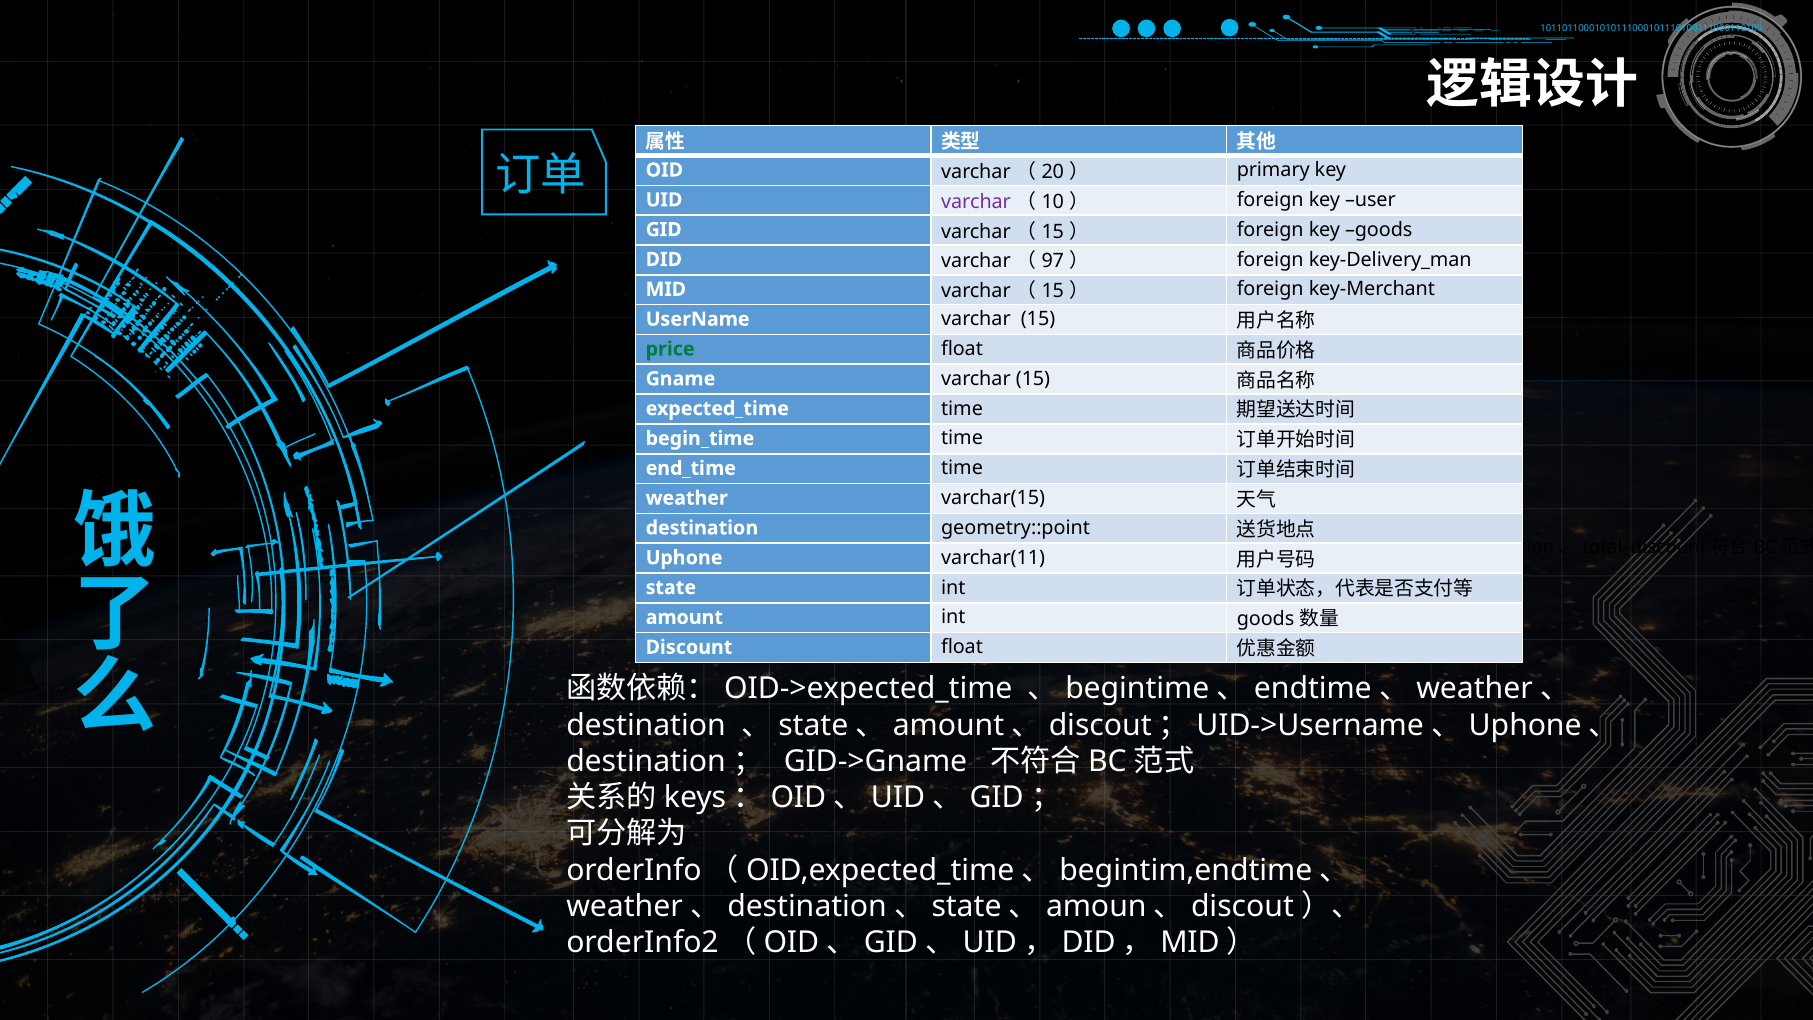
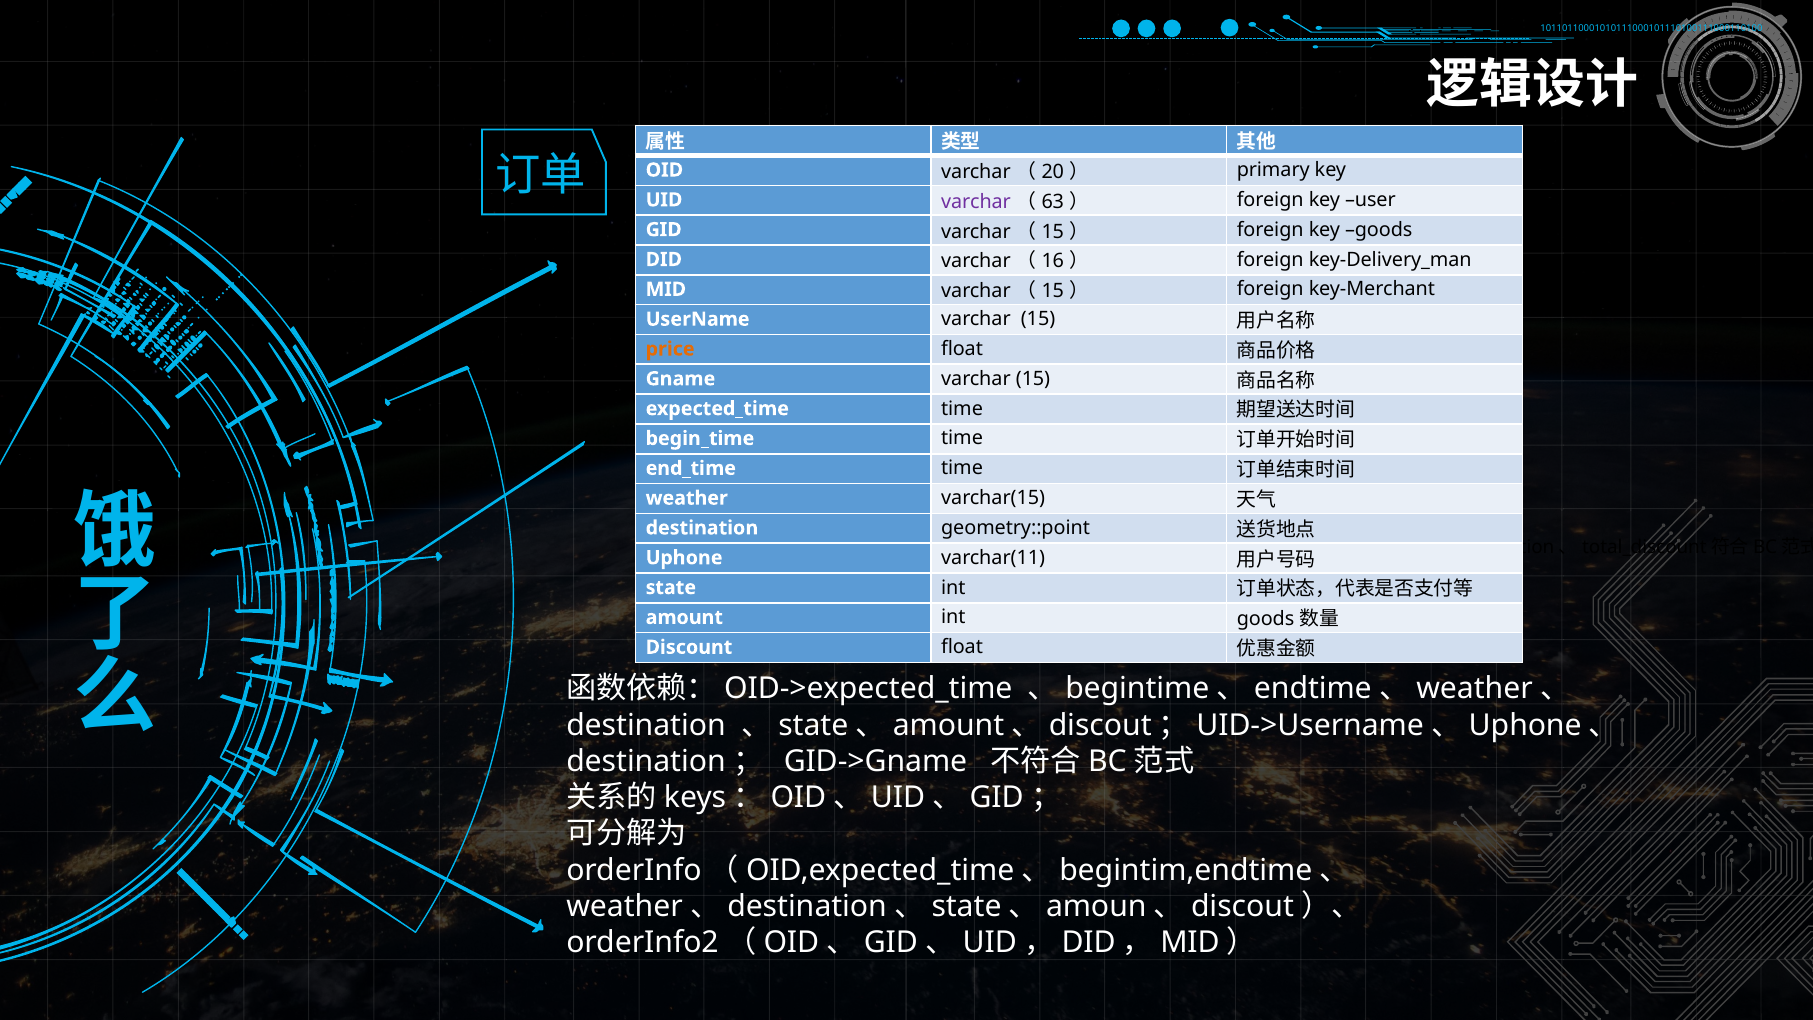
10: 10 -> 63
97: 97 -> 16
price colour: green -> orange
